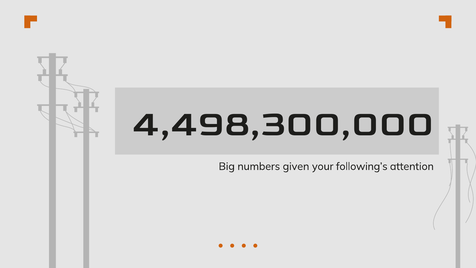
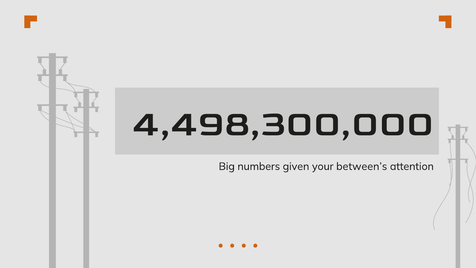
following’s: following’s -> between’s
